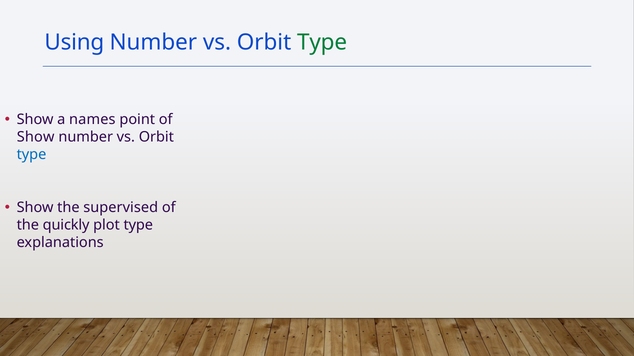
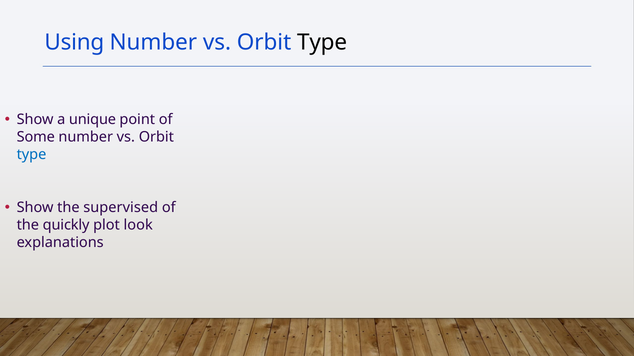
Type at (322, 42) colour: green -> black
names: names -> unique
Show at (36, 137): Show -> Some
plot type: type -> look
